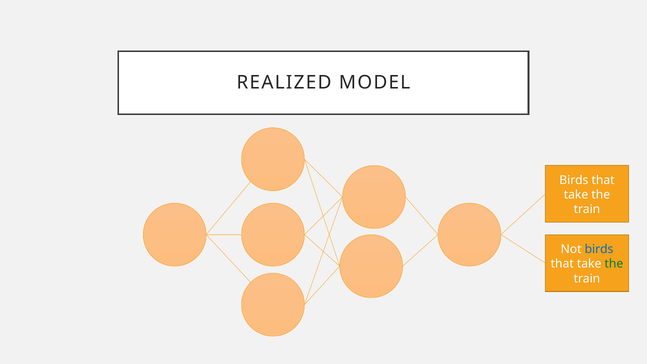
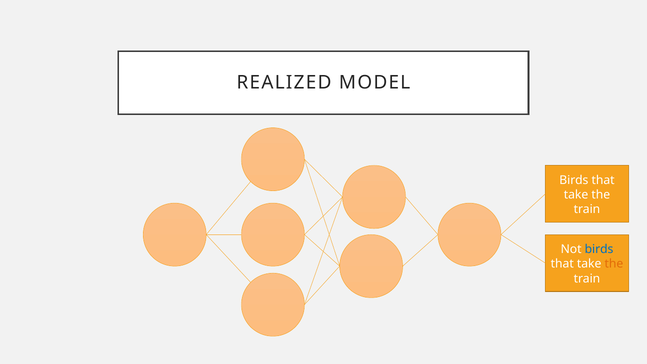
the at (614, 264) colour: green -> orange
